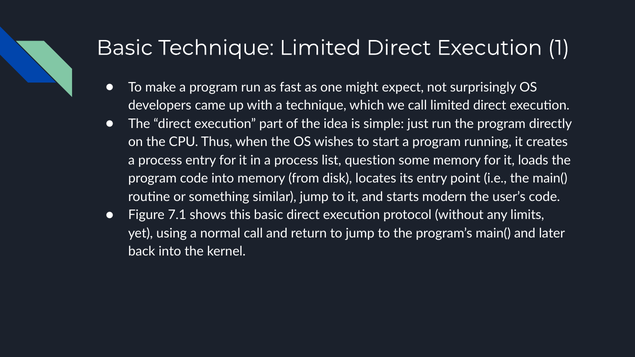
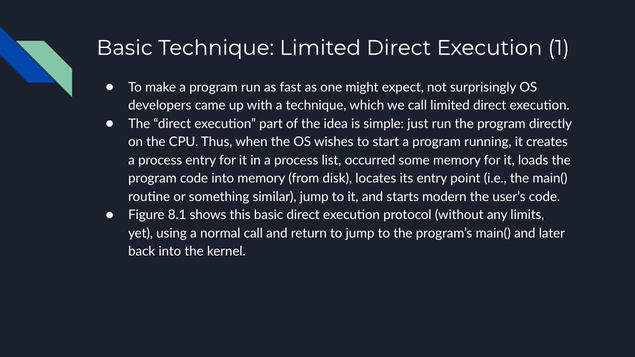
question: question -> occurred
7.1: 7.1 -> 8.1
